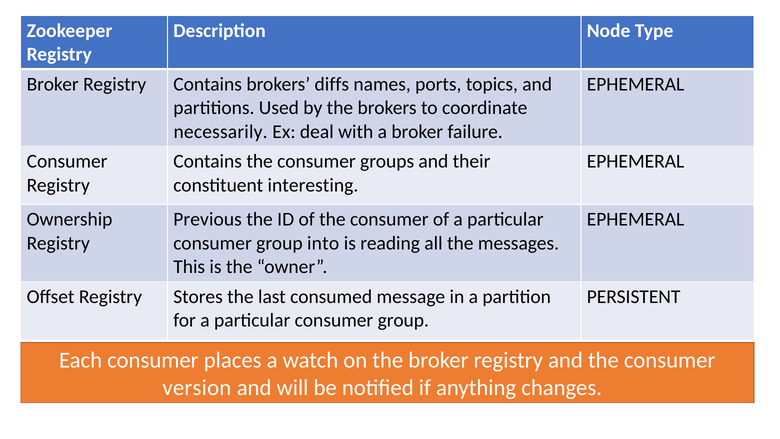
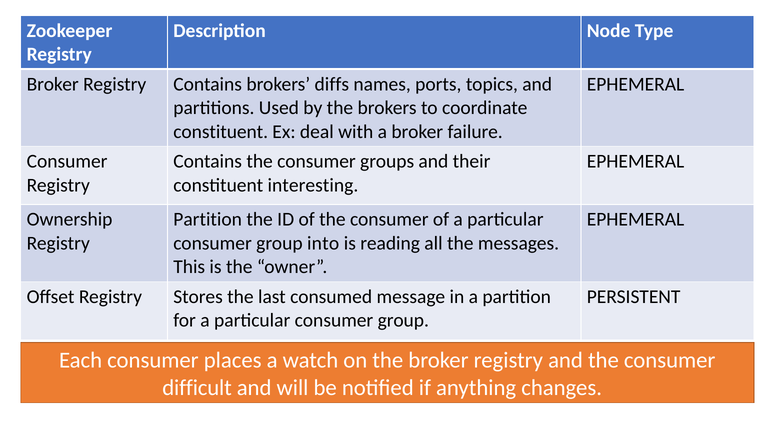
necessarily at (221, 132): necessarily -> constituent
Previous at (208, 219): Previous -> Partition
version: version -> difficult
